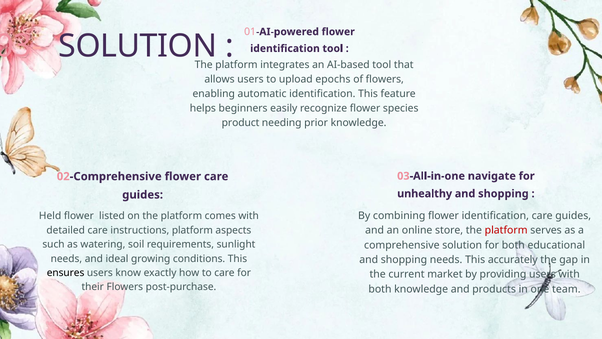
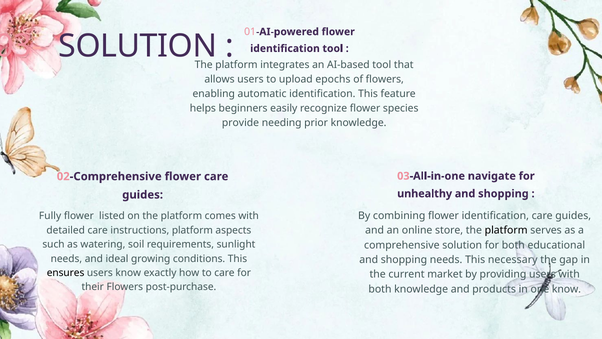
product: product -> provide
Held: Held -> Fully
platform at (506, 230) colour: red -> black
accurately: accurately -> necessary
one team: team -> know
